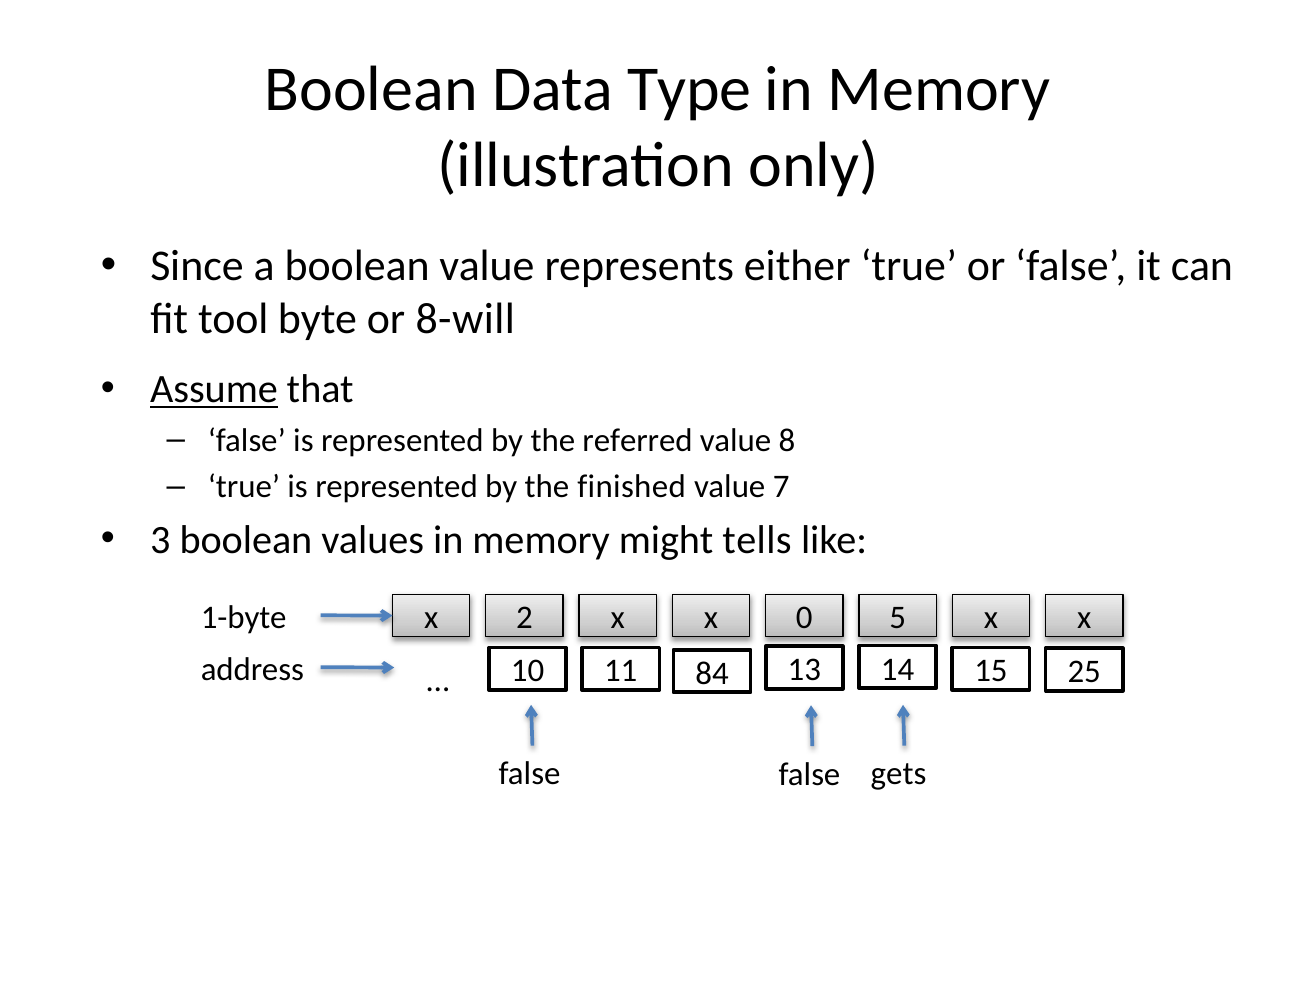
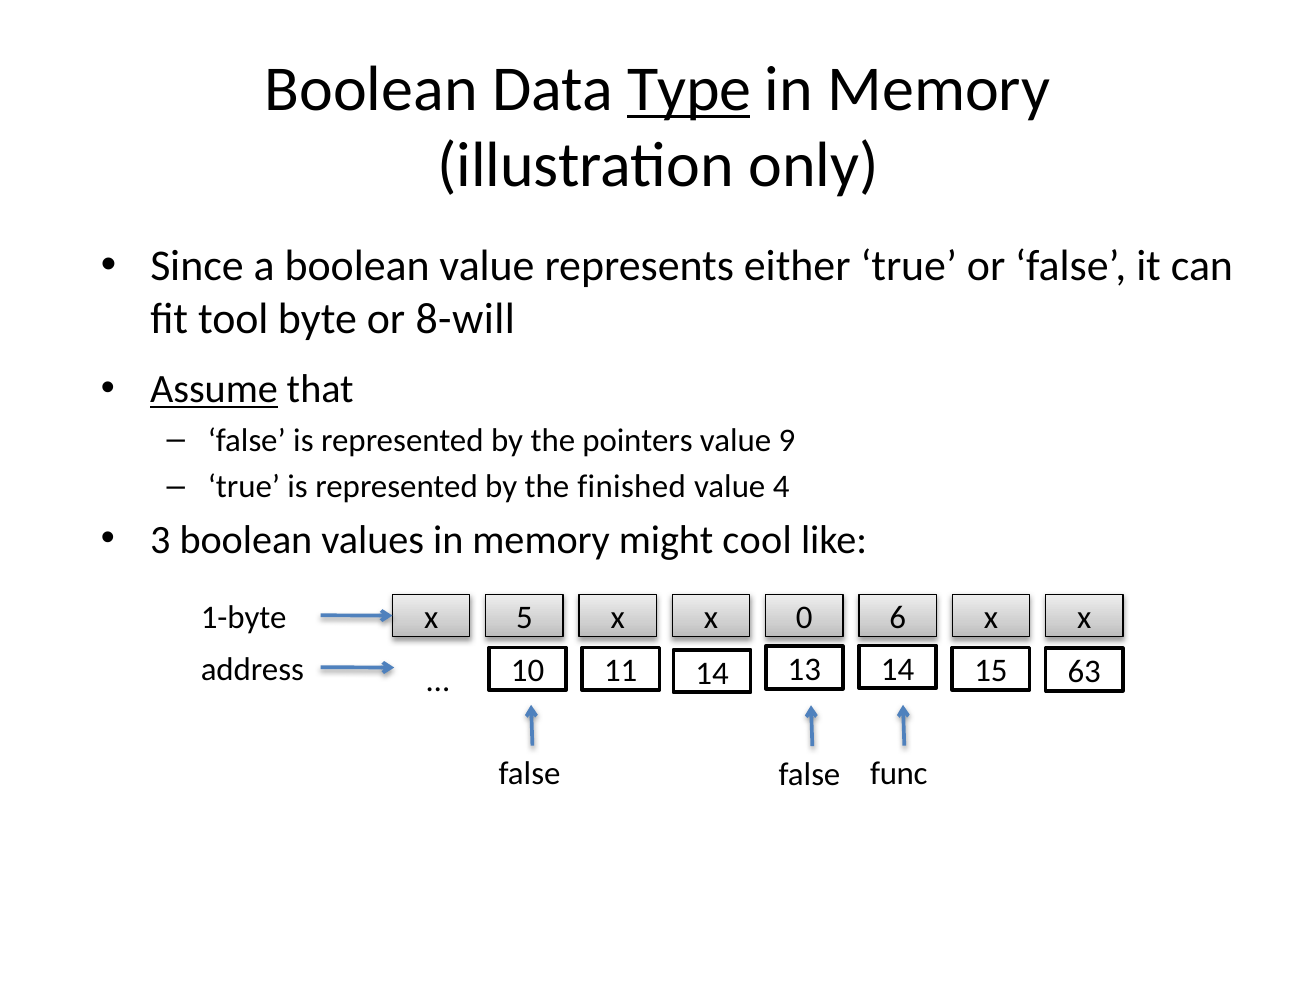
Type underline: none -> present
referred: referred -> pointers
8: 8 -> 9
7: 7 -> 4
tells: tells -> cool
2: 2 -> 5
5: 5 -> 6
25: 25 -> 63
11 84: 84 -> 14
gets: gets -> func
